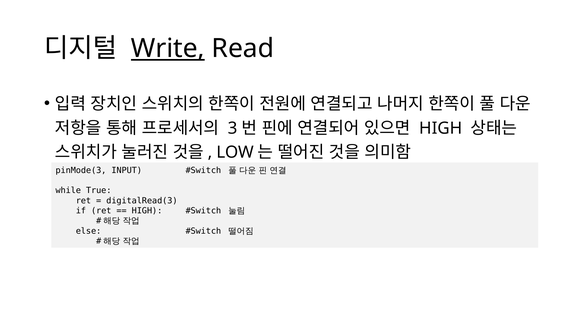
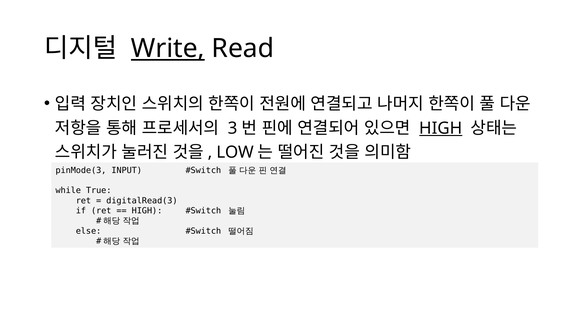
HIGH at (441, 128) underline: none -> present
